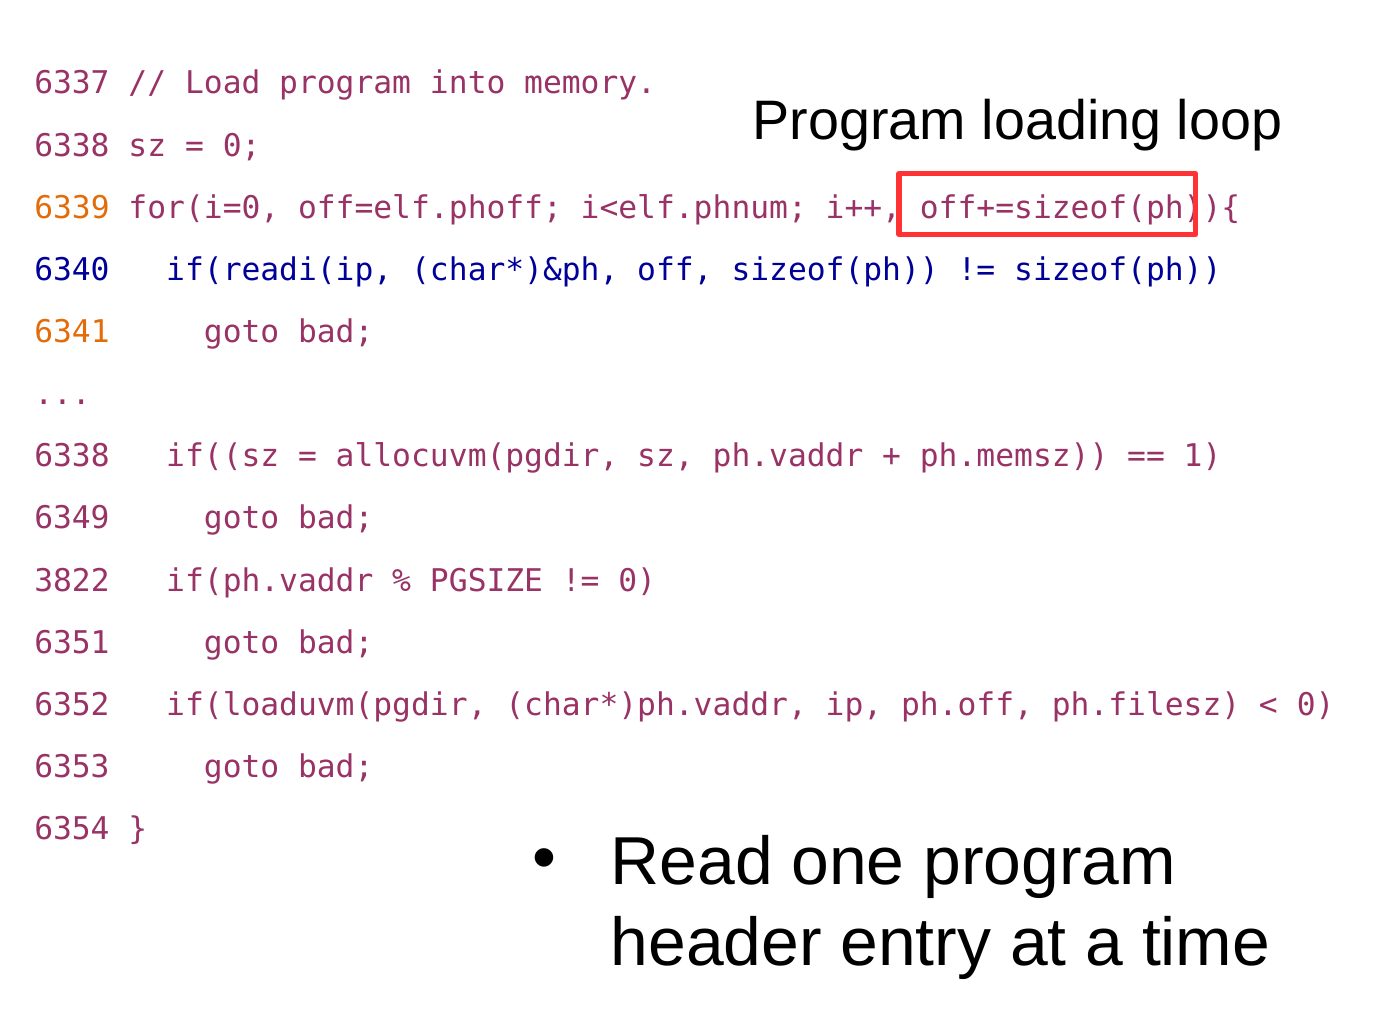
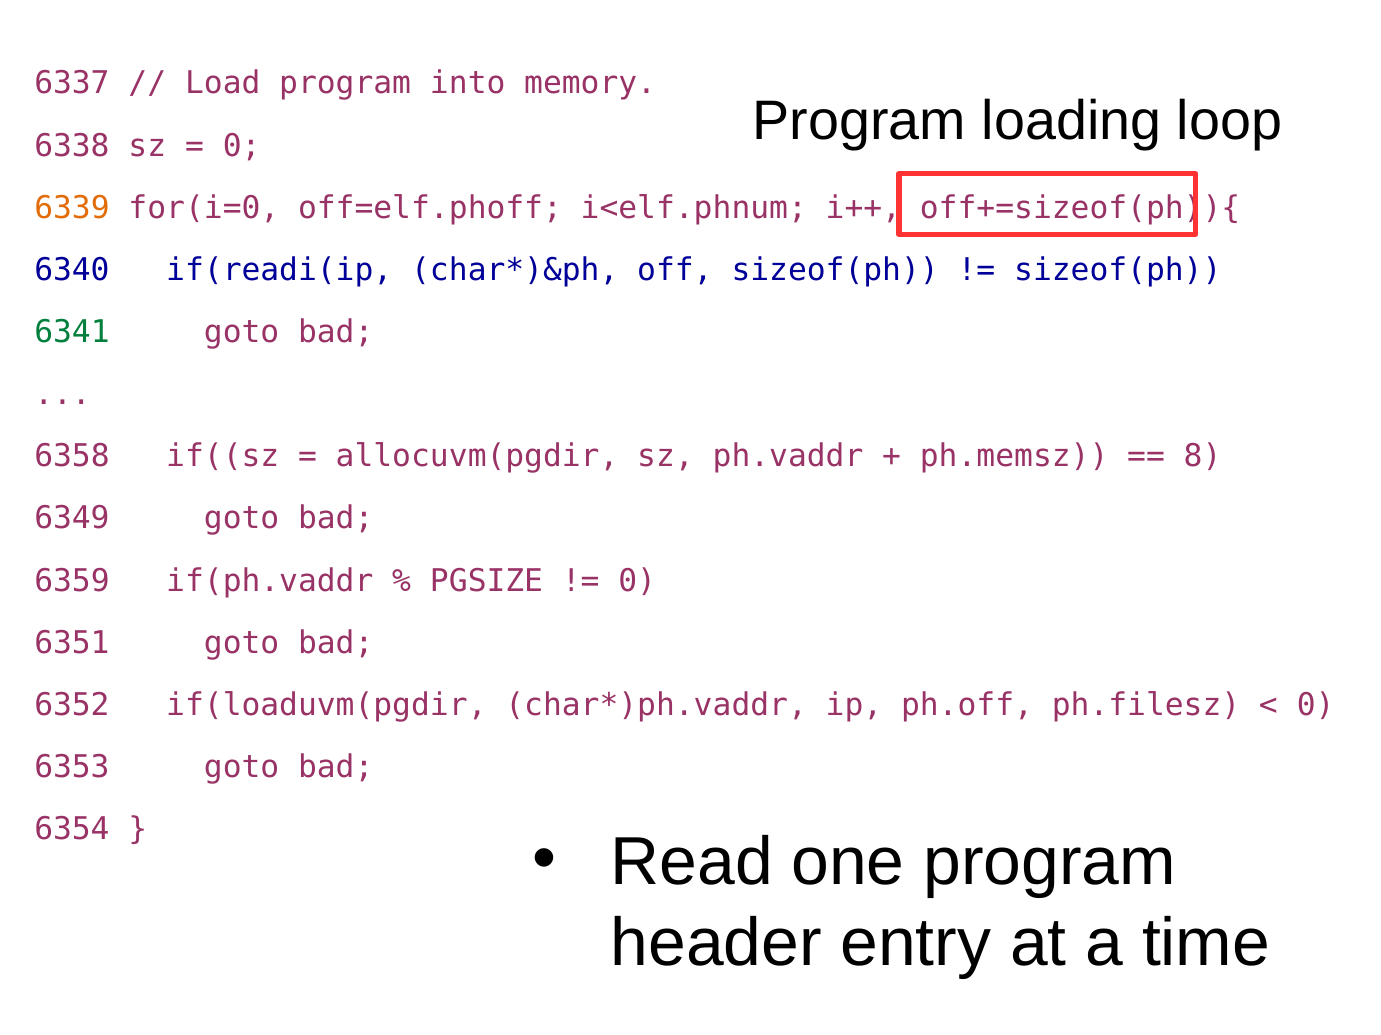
6341 colour: orange -> green
6338 at (72, 457): 6338 -> 6358
1: 1 -> 8
3822: 3822 -> 6359
